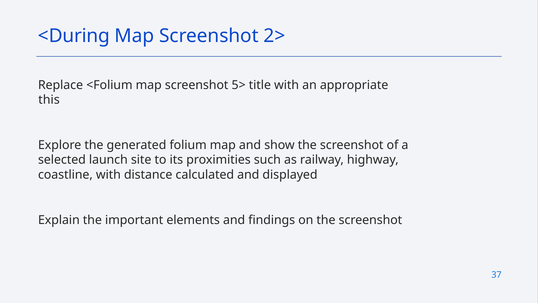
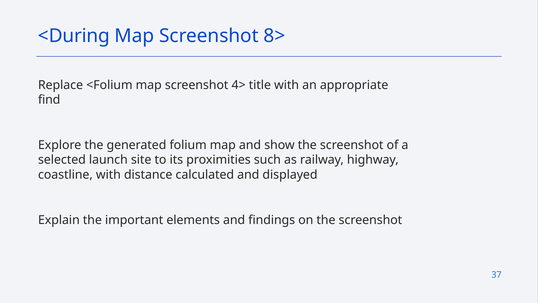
2>: 2> -> 8>
5>: 5> -> 4>
this: this -> find
